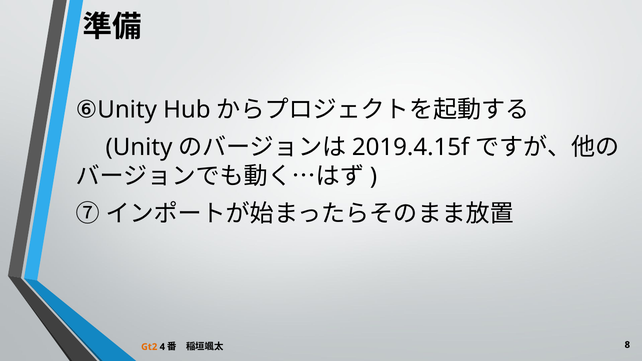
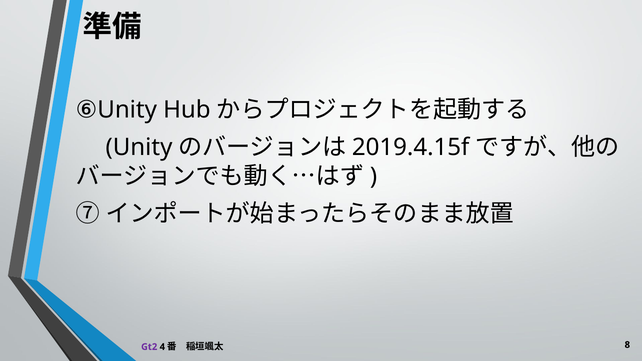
Gt2 colour: orange -> purple
